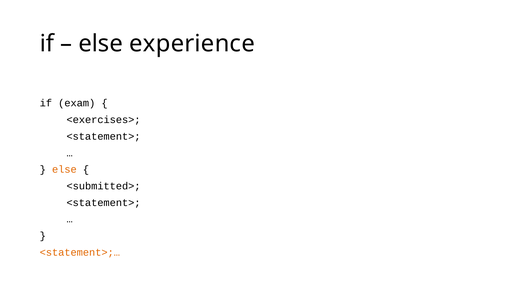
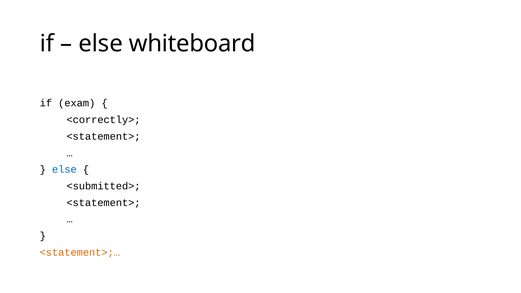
experience: experience -> whiteboard
<exercises>: <exercises> -> <correctly>
else at (64, 170) colour: orange -> blue
